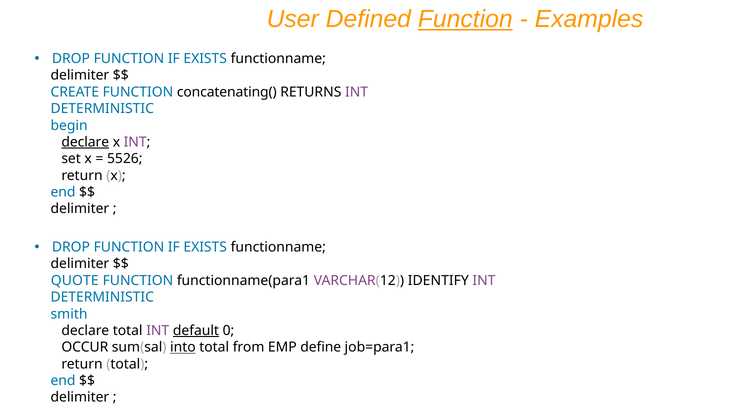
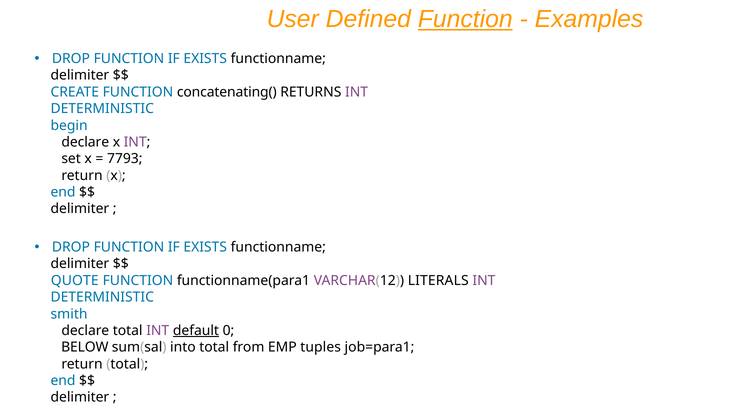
declare at (85, 142) underline: present -> none
5526: 5526 -> 7793
IDENTIFY: IDENTIFY -> LITERALS
OCCUR: OCCUR -> BELOW
into underline: present -> none
define: define -> tuples
